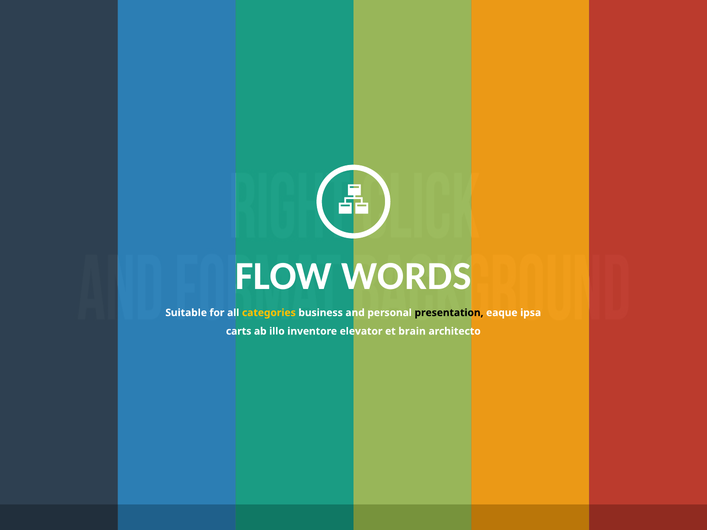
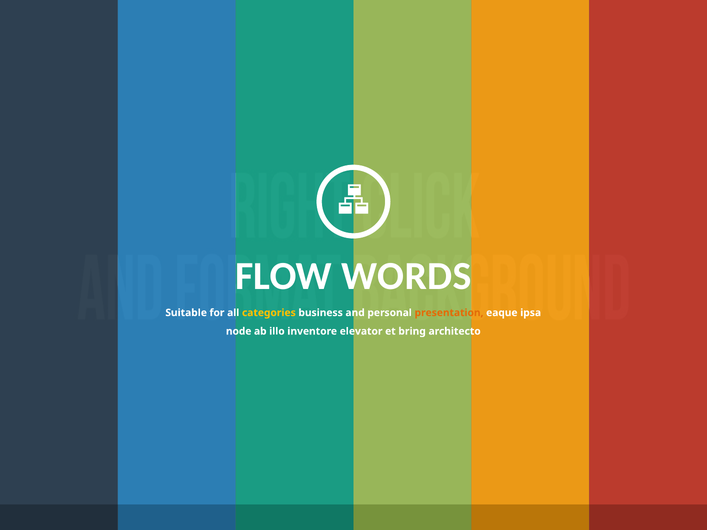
presentation colour: black -> orange
carts: carts -> node
brain: brain -> bring
